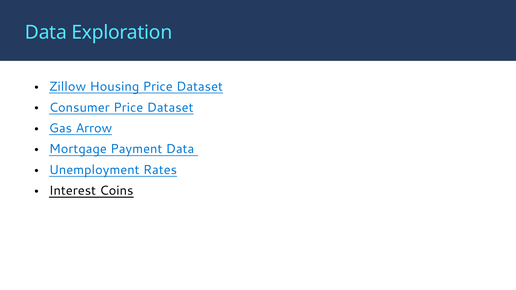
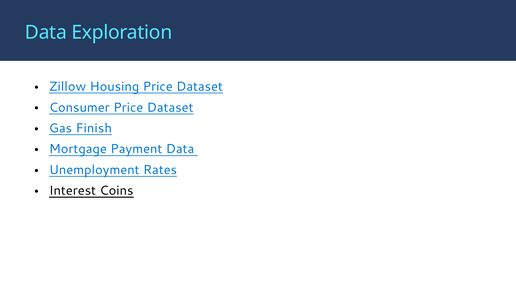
Arrow: Arrow -> Finish
